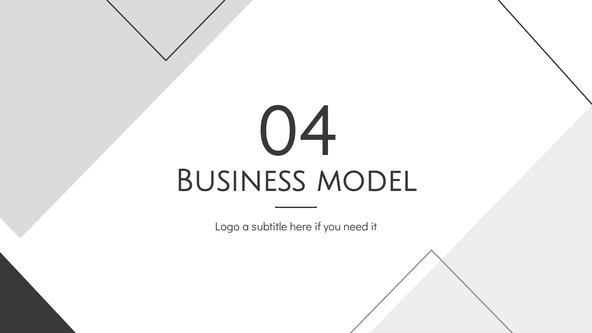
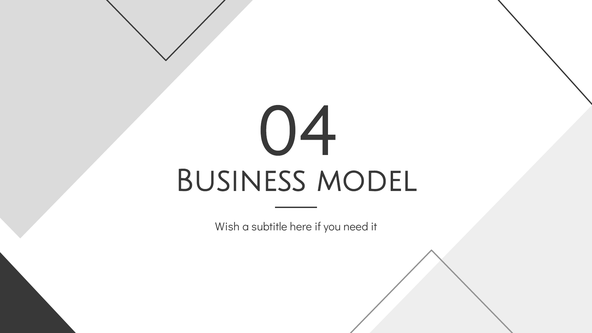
Logo: Logo -> Wish
